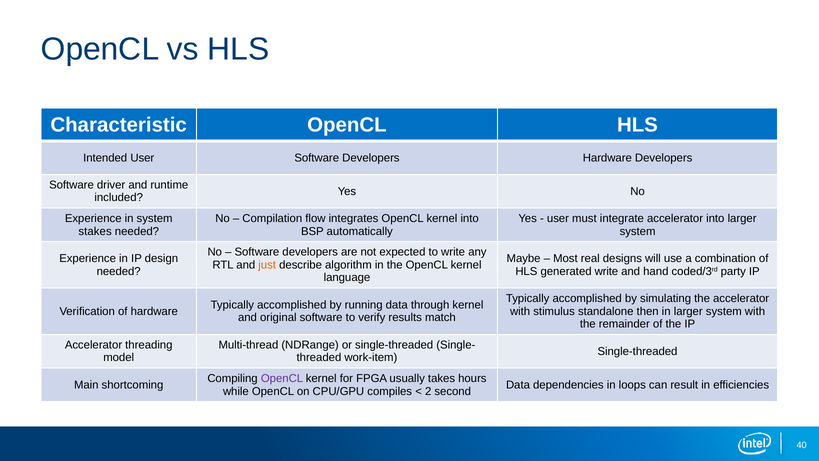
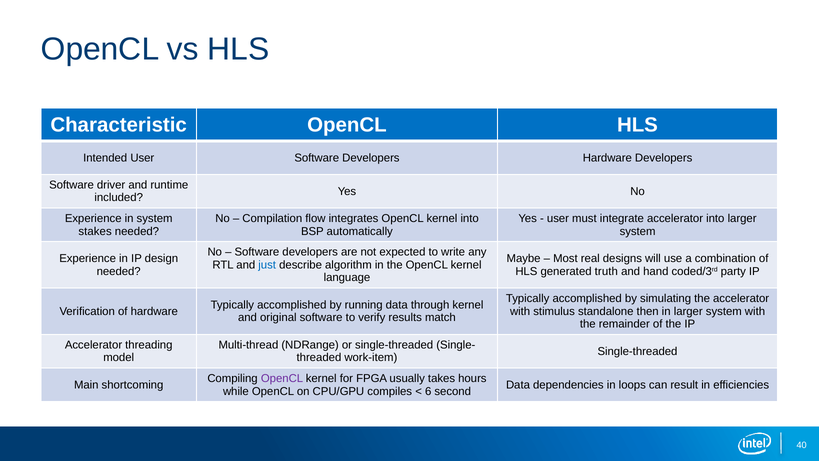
just colour: orange -> blue
generated write: write -> truth
2: 2 -> 6
